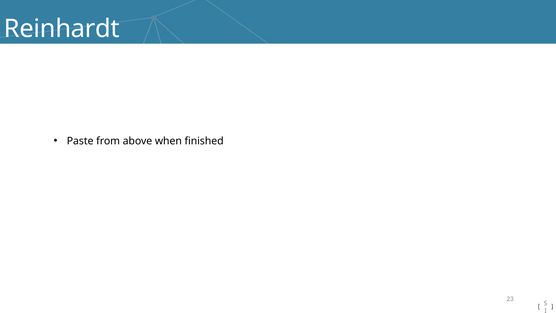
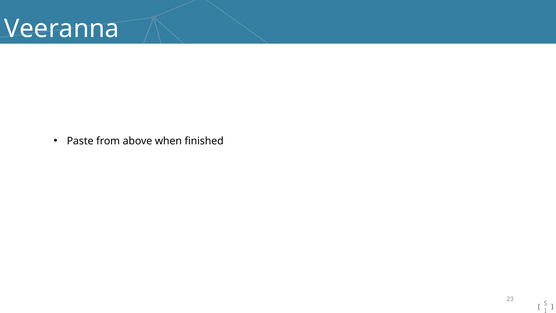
Reinhardt: Reinhardt -> Veeranna
